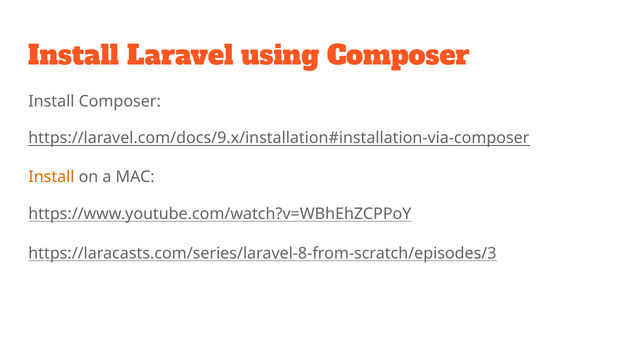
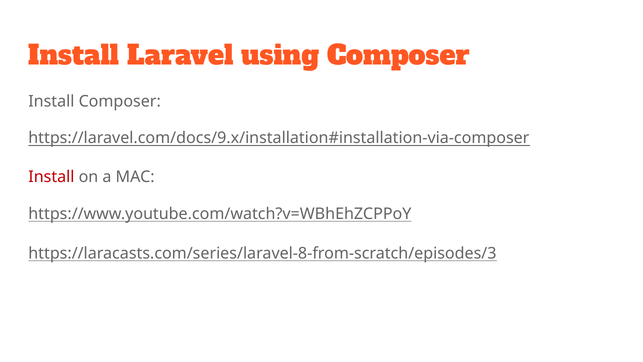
Install at (51, 177) colour: orange -> red
